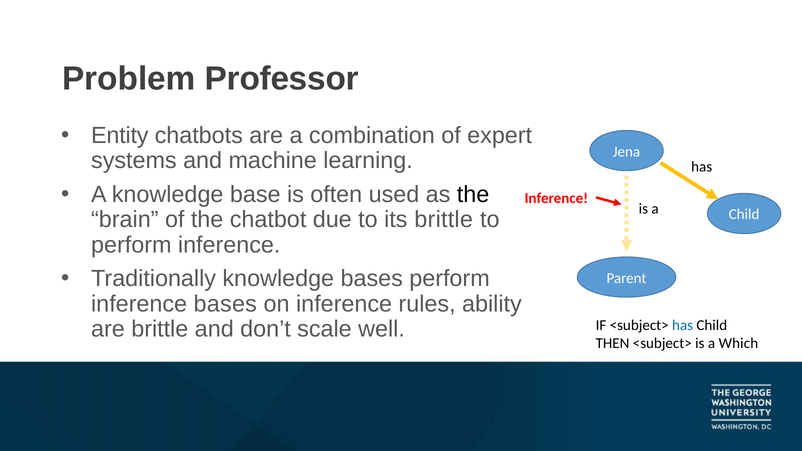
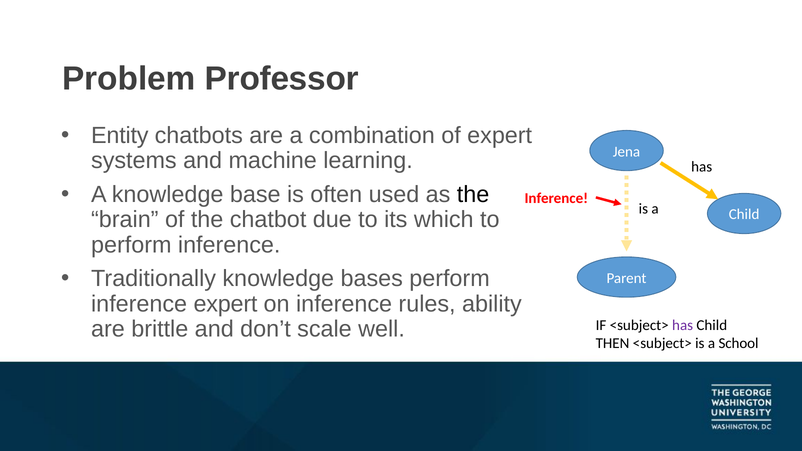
its brittle: brittle -> which
inference bases: bases -> expert
has at (683, 325) colour: blue -> purple
Which: Which -> School
